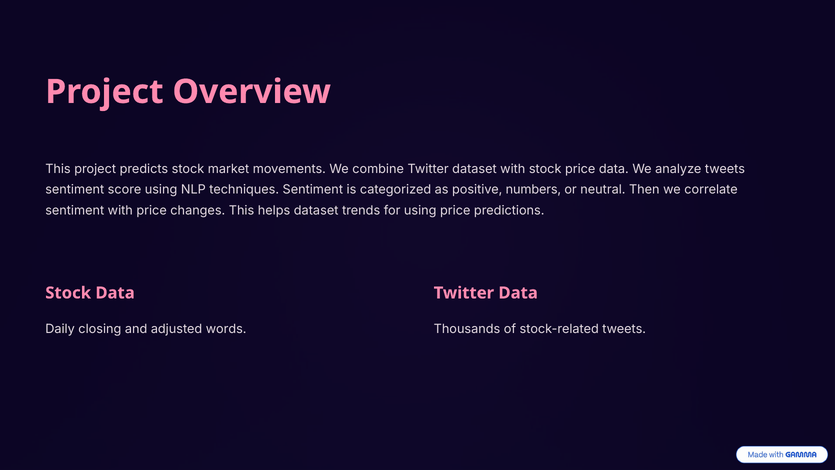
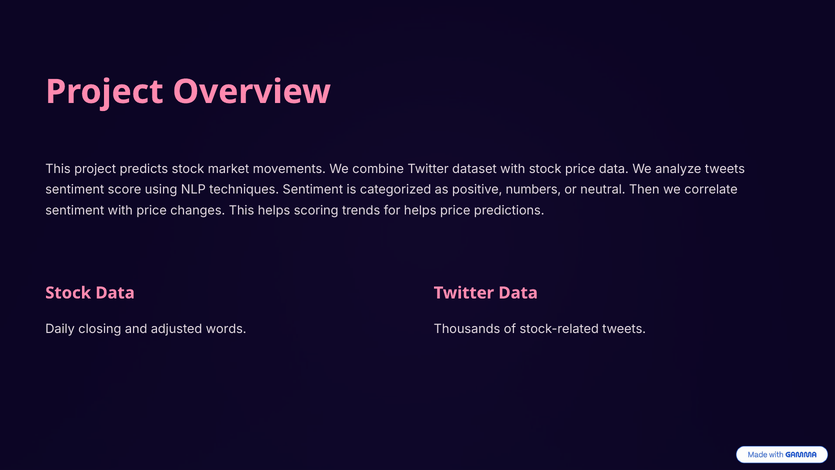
helps dataset: dataset -> scoring
for using: using -> helps
